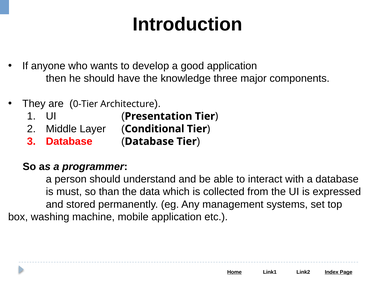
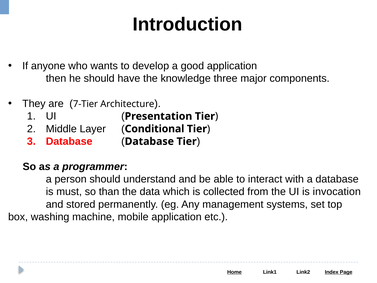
0-Tier: 0-Tier -> 7-Tier
expressed: expressed -> invocation
